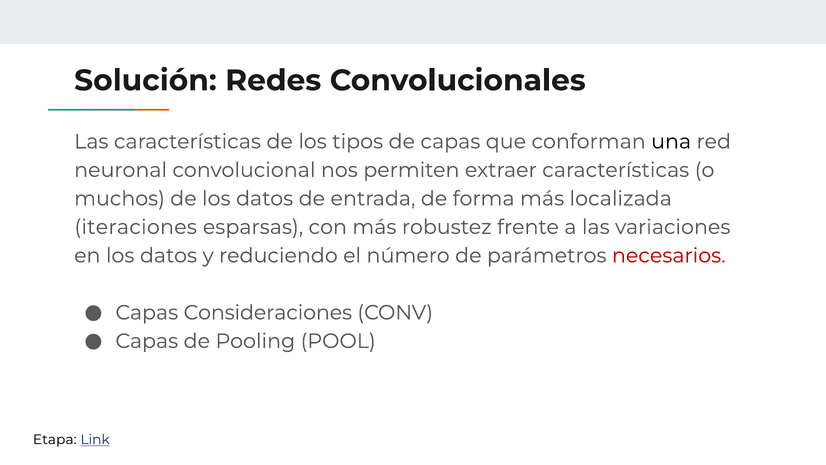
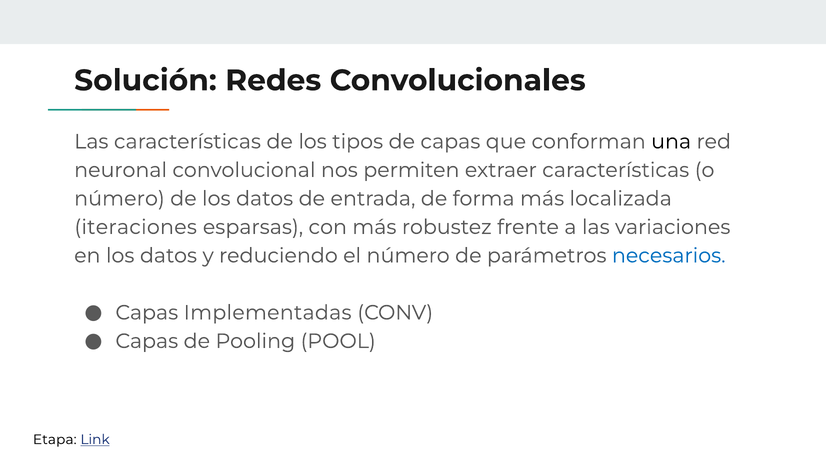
muchos at (120, 198): muchos -> número
necesarios colour: red -> blue
Consideraciones: Consideraciones -> Implementadas
